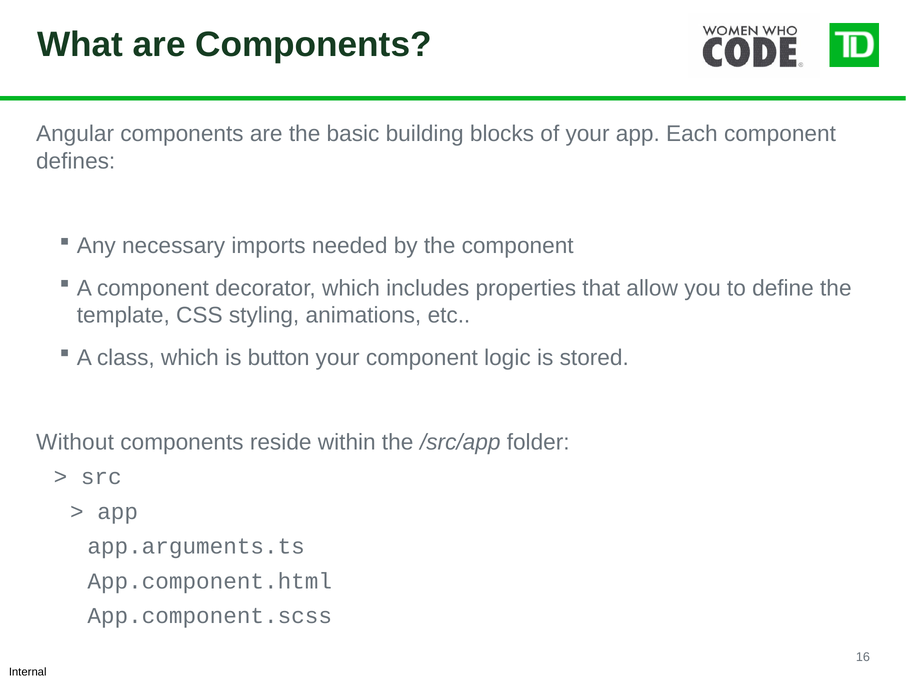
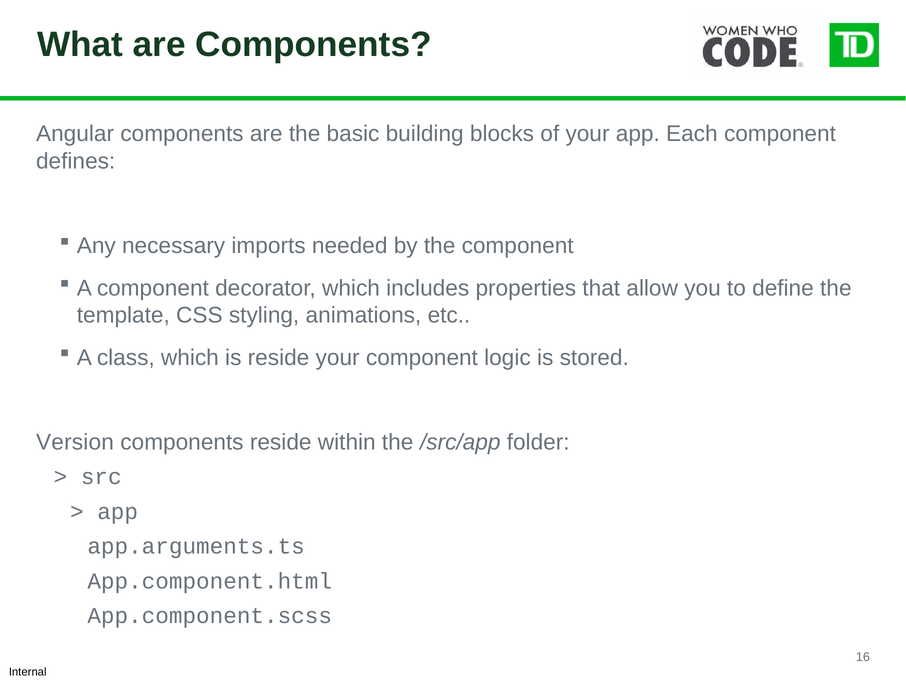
is button: button -> reside
Without: Without -> Version
